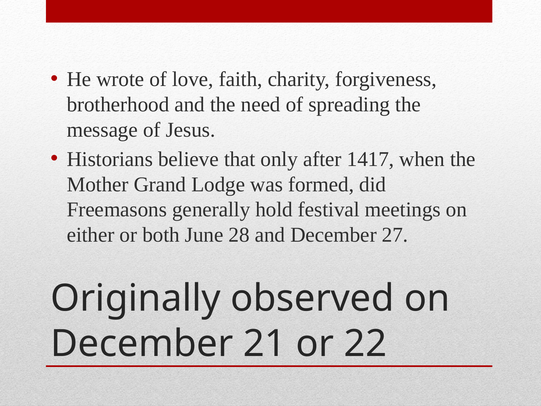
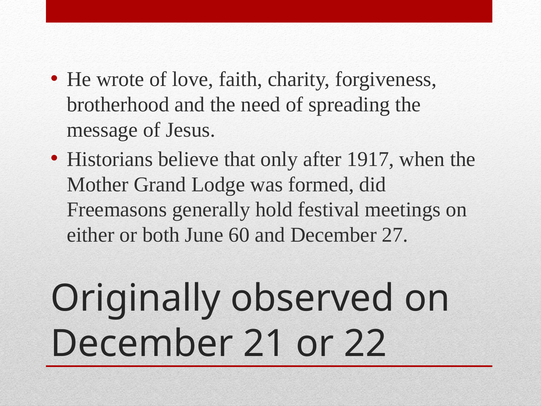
1417: 1417 -> 1917
28: 28 -> 60
